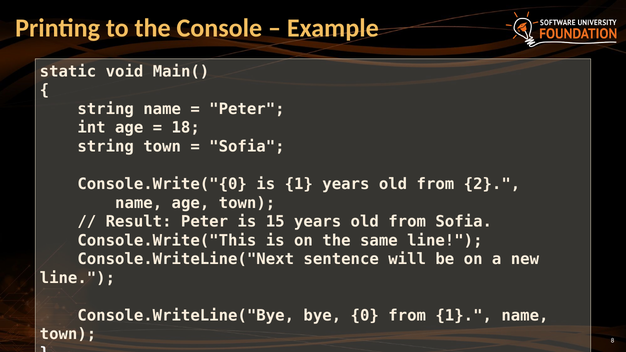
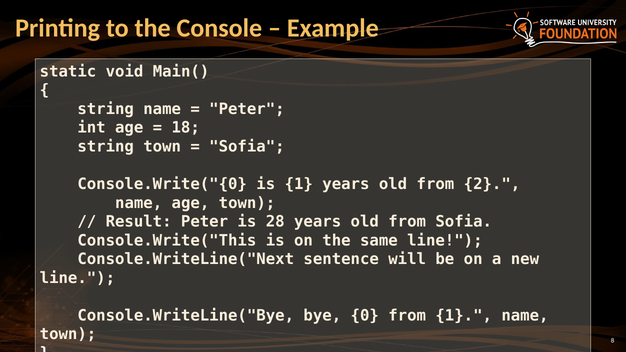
15: 15 -> 28
